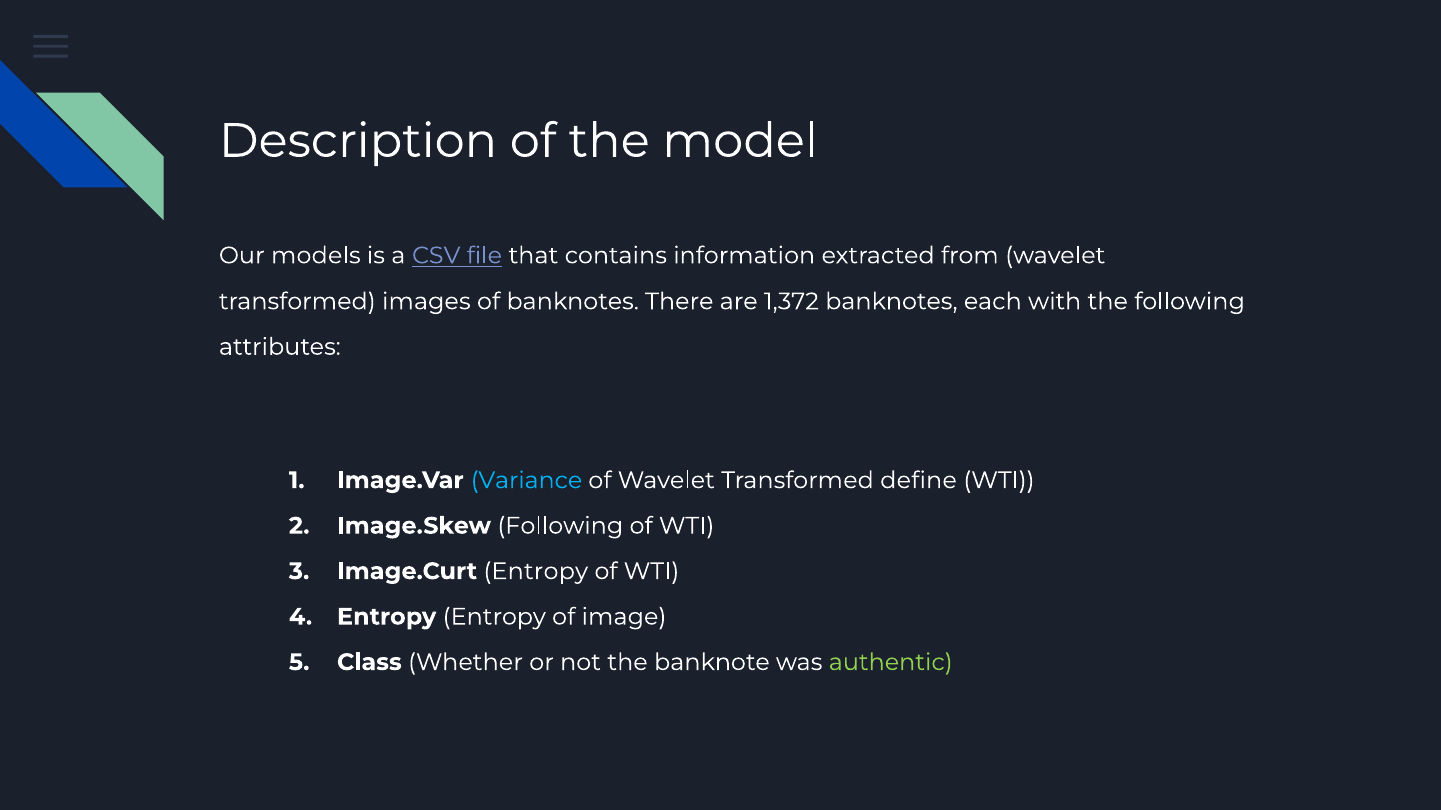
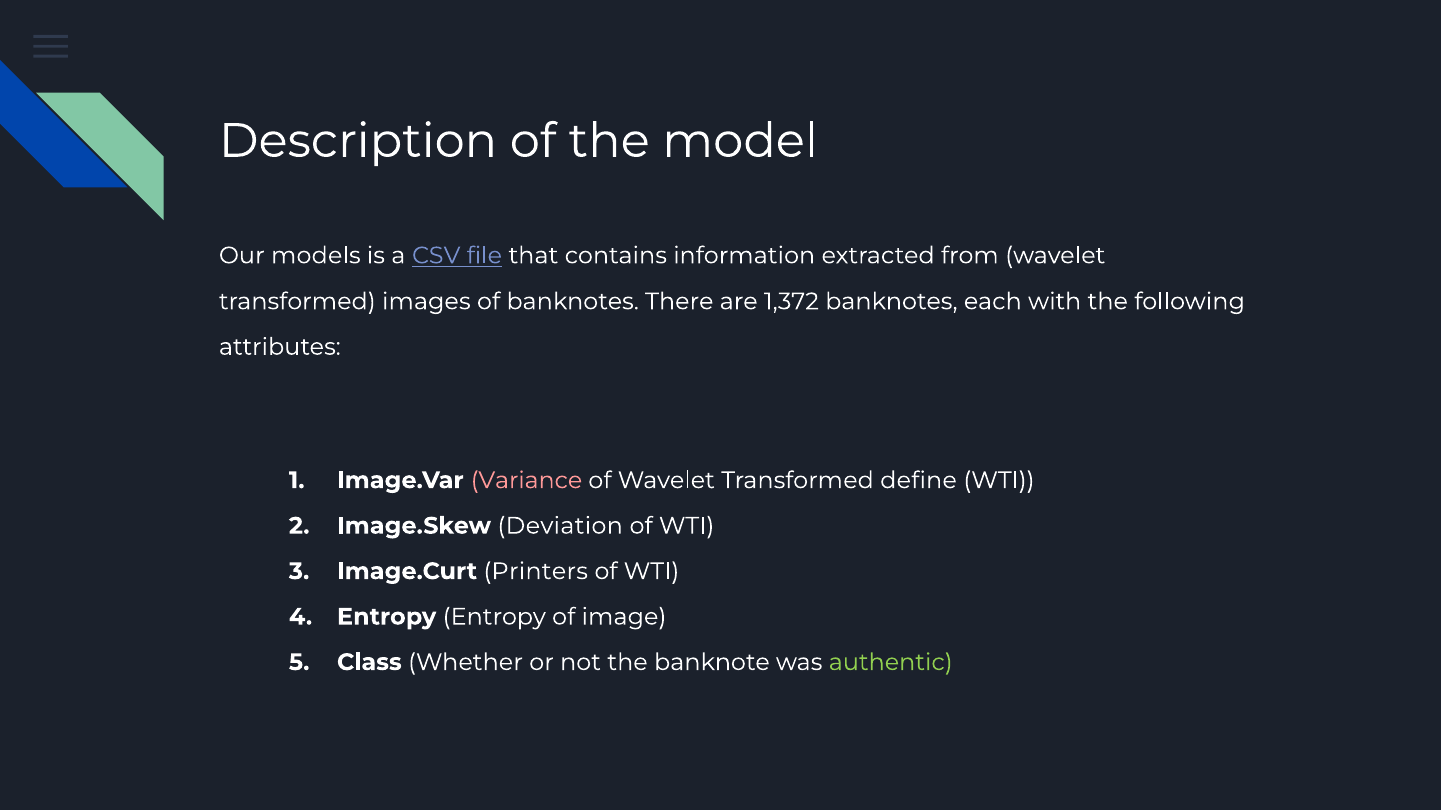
Variance colour: light blue -> pink
Image.Skew Following: Following -> Deviation
Image.Curt Entropy: Entropy -> Printers
